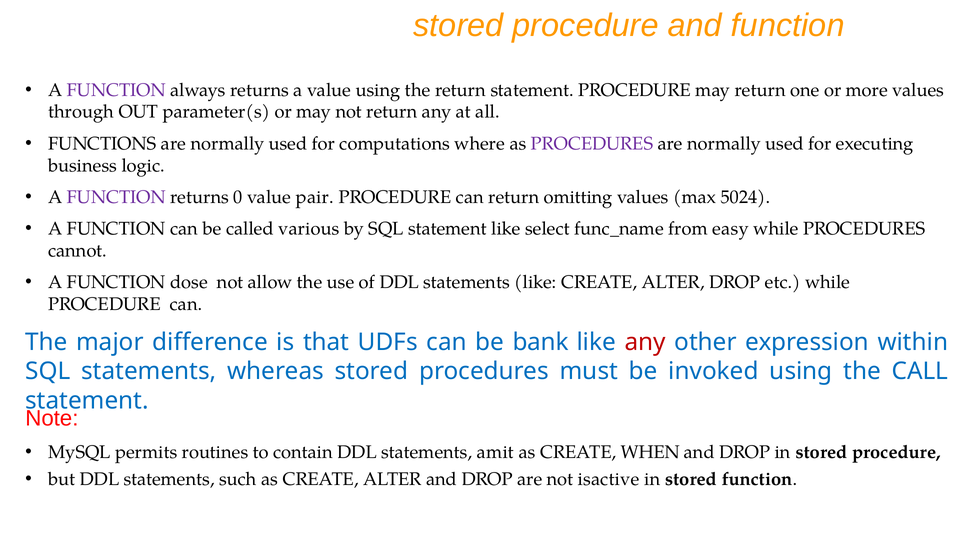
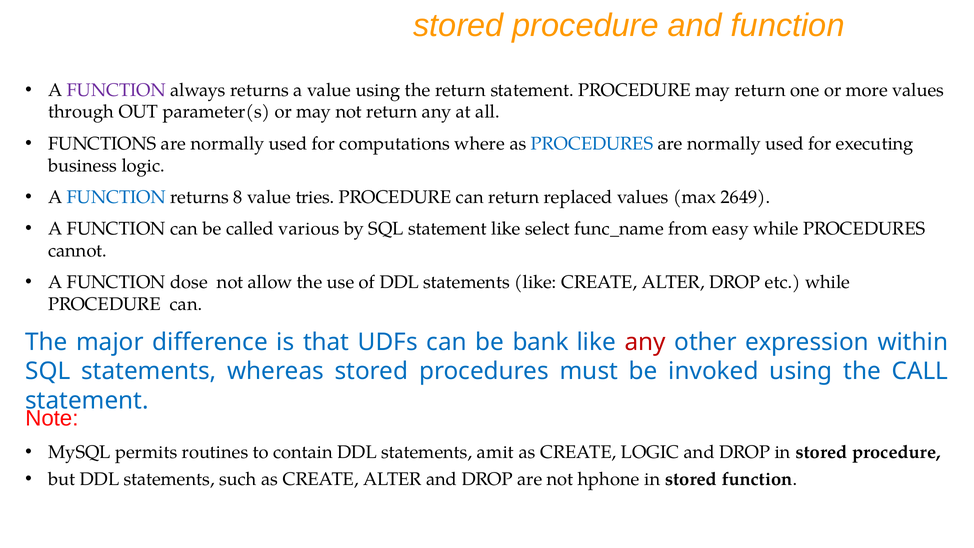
PROCEDURES at (592, 144) colour: purple -> blue
FUNCTION at (116, 197) colour: purple -> blue
0: 0 -> 8
pair: pair -> tries
omitting: omitting -> replaced
5024: 5024 -> 2649
CREATE WHEN: WHEN -> LOGIC
isactive: isactive -> hphone
